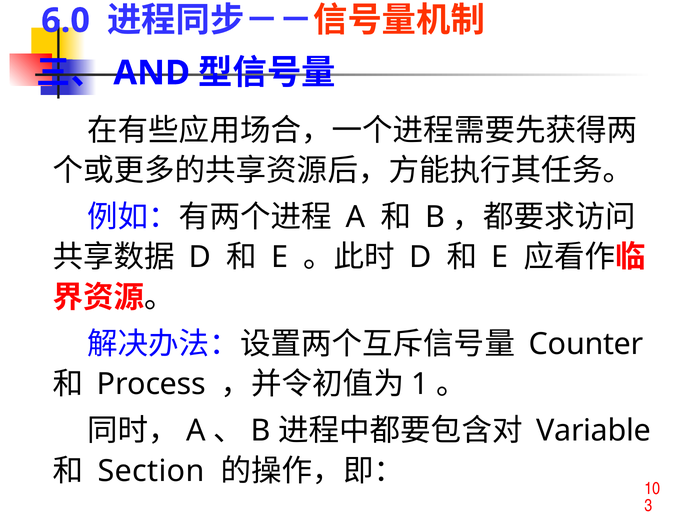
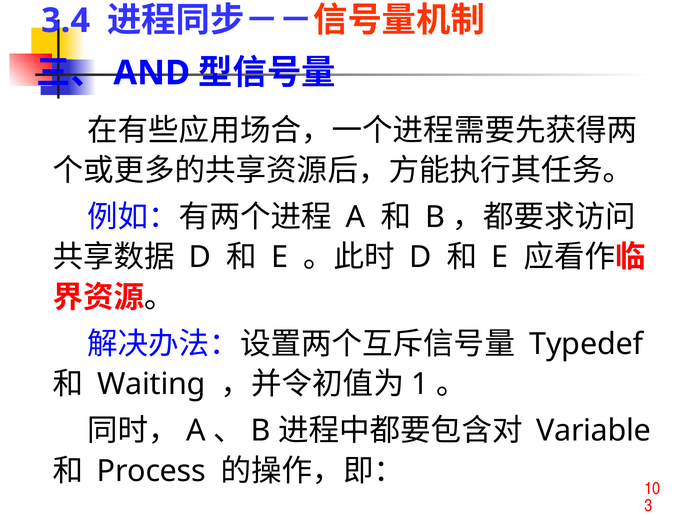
6.0: 6.0 -> 3.4
Counter: Counter -> Typedef
Process: Process -> Waiting
Section: Section -> Process
